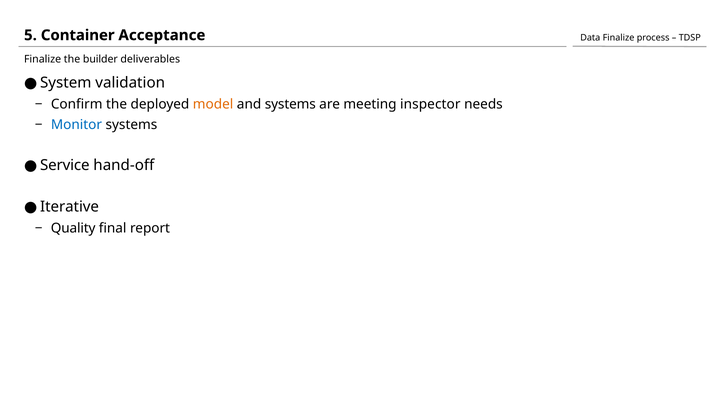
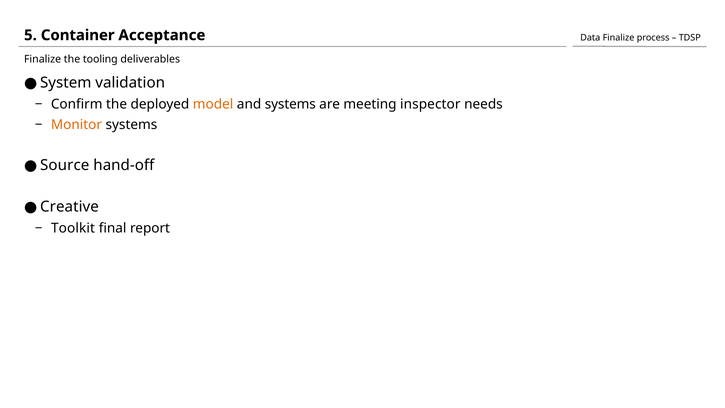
builder: builder -> tooling
Monitor colour: blue -> orange
Service: Service -> Source
Iterative: Iterative -> Creative
Quality: Quality -> Toolkit
